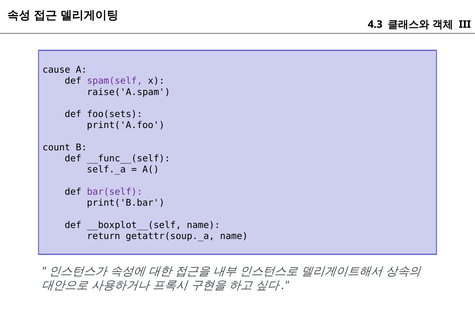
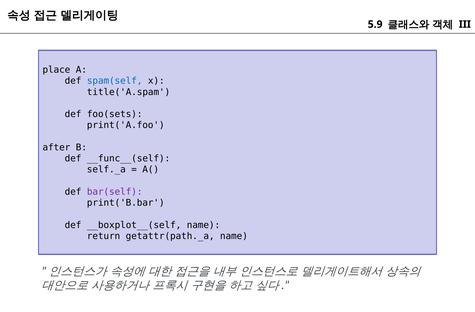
4.3: 4.3 -> 5.9
cause: cause -> place
spam(self colour: purple -> blue
raise('A.spam: raise('A.spam -> title('A.spam
count: count -> after
getattr(soup._a: getattr(soup._a -> getattr(path._a
